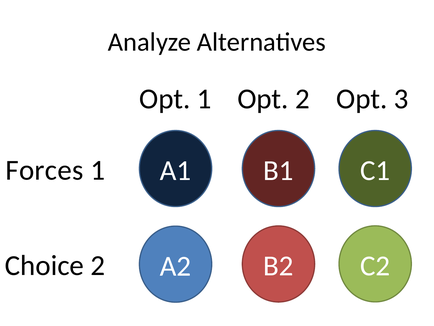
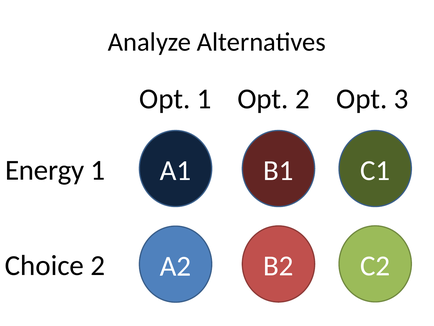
Forces: Forces -> Energy
